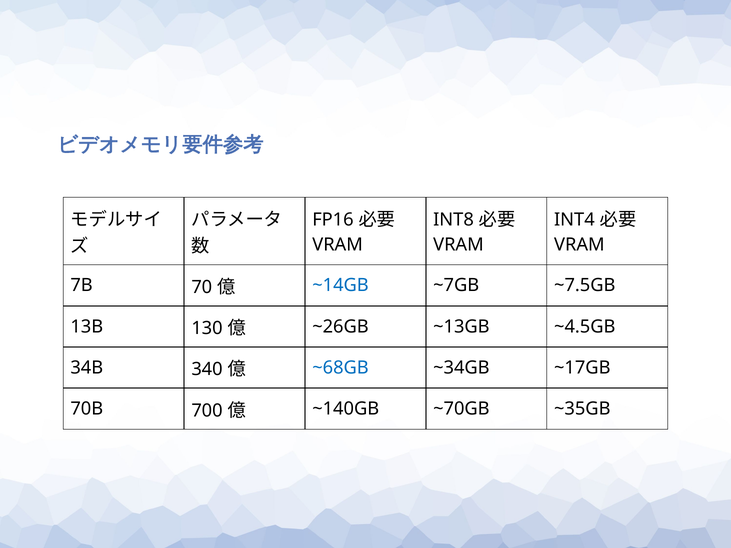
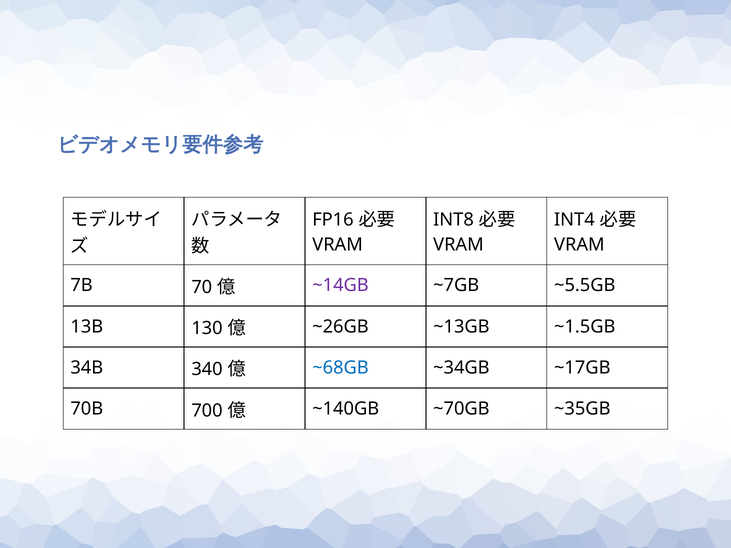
~14GB colour: blue -> purple
~7.5GB: ~7.5GB -> ~5.5GB
~4.5GB: ~4.5GB -> ~1.5GB
